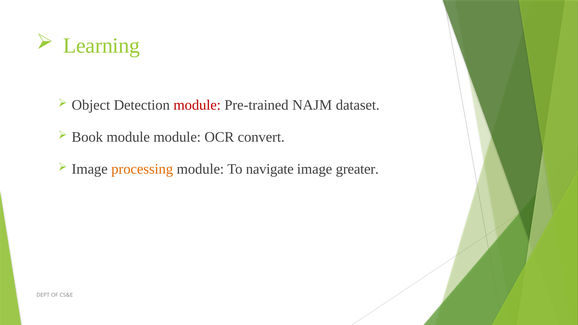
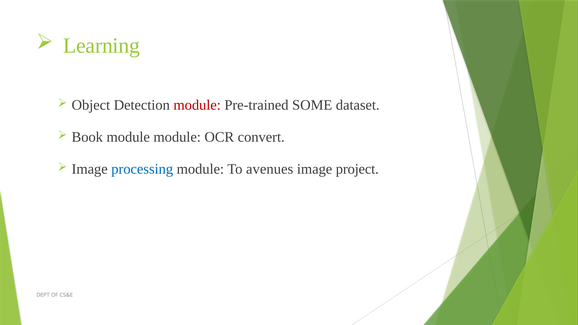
NAJM: NAJM -> SOME
processing colour: orange -> blue
navigate: navigate -> avenues
greater: greater -> project
